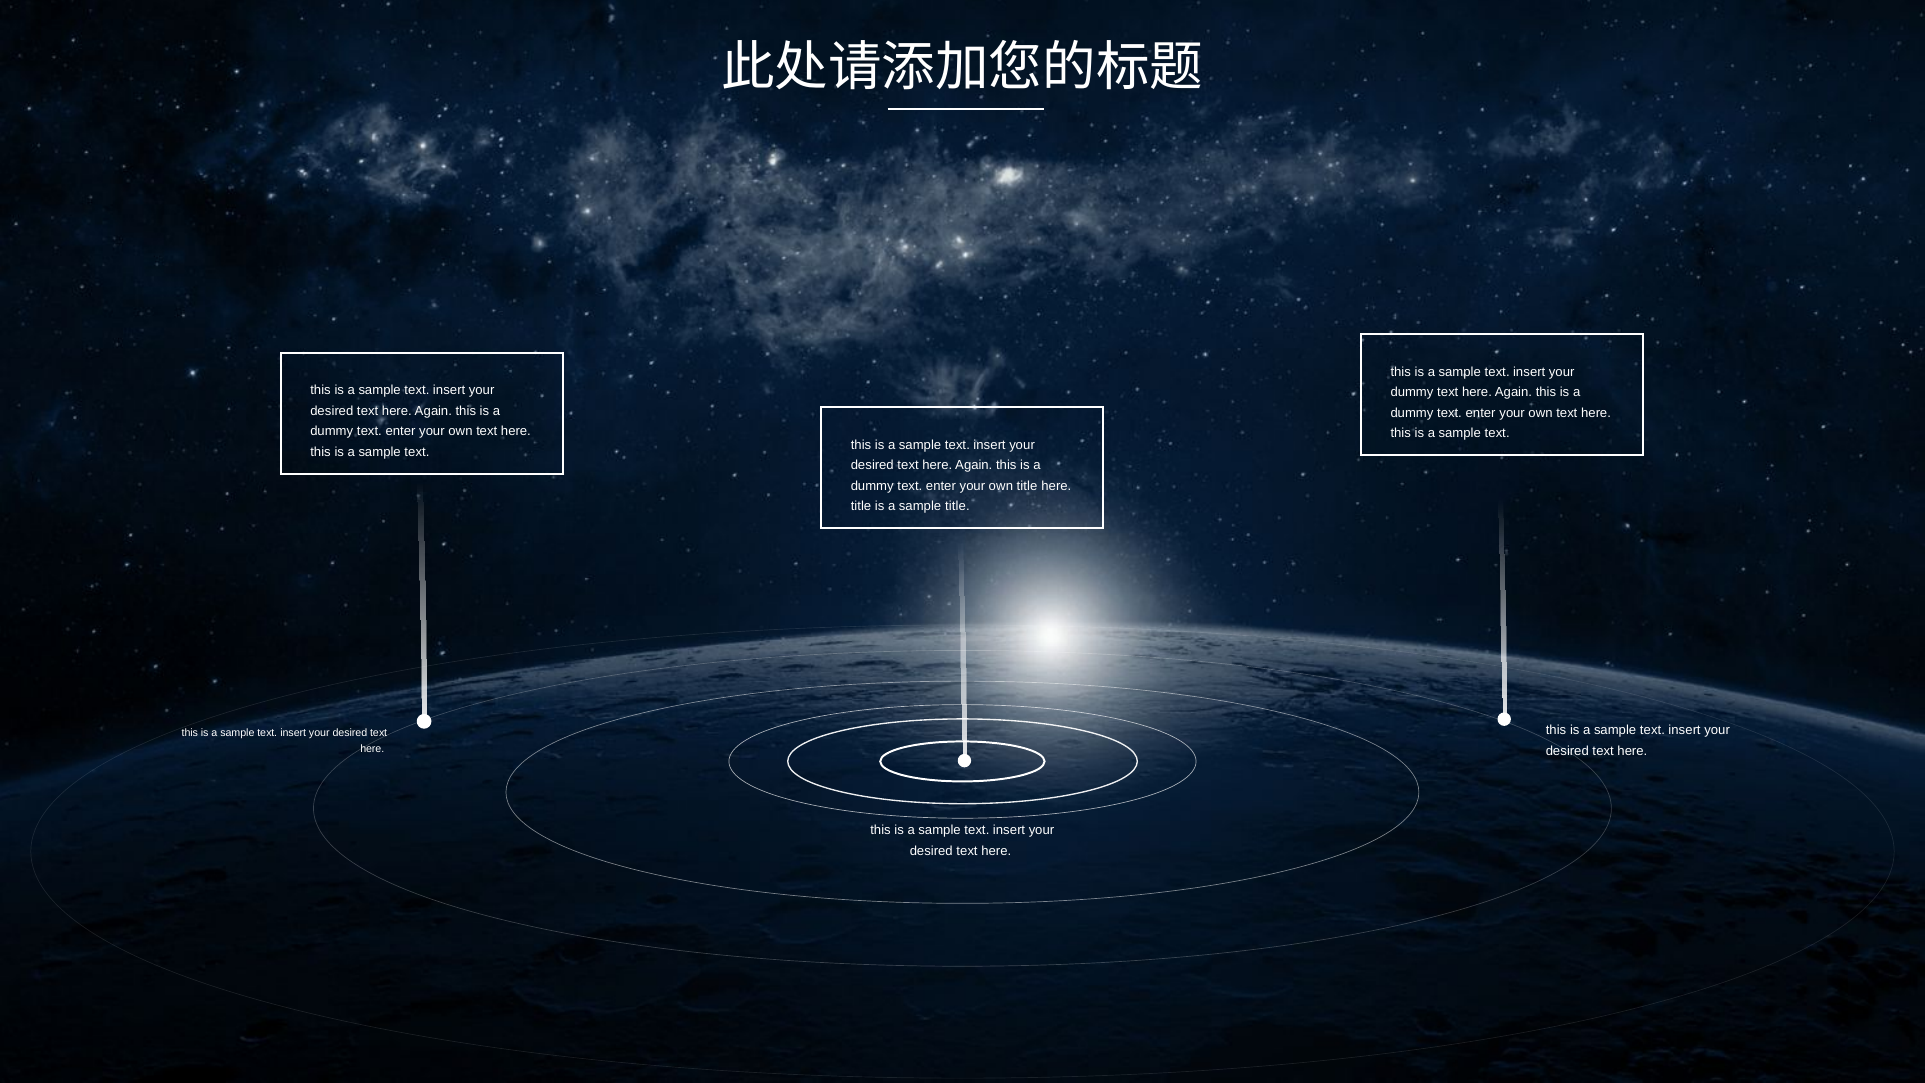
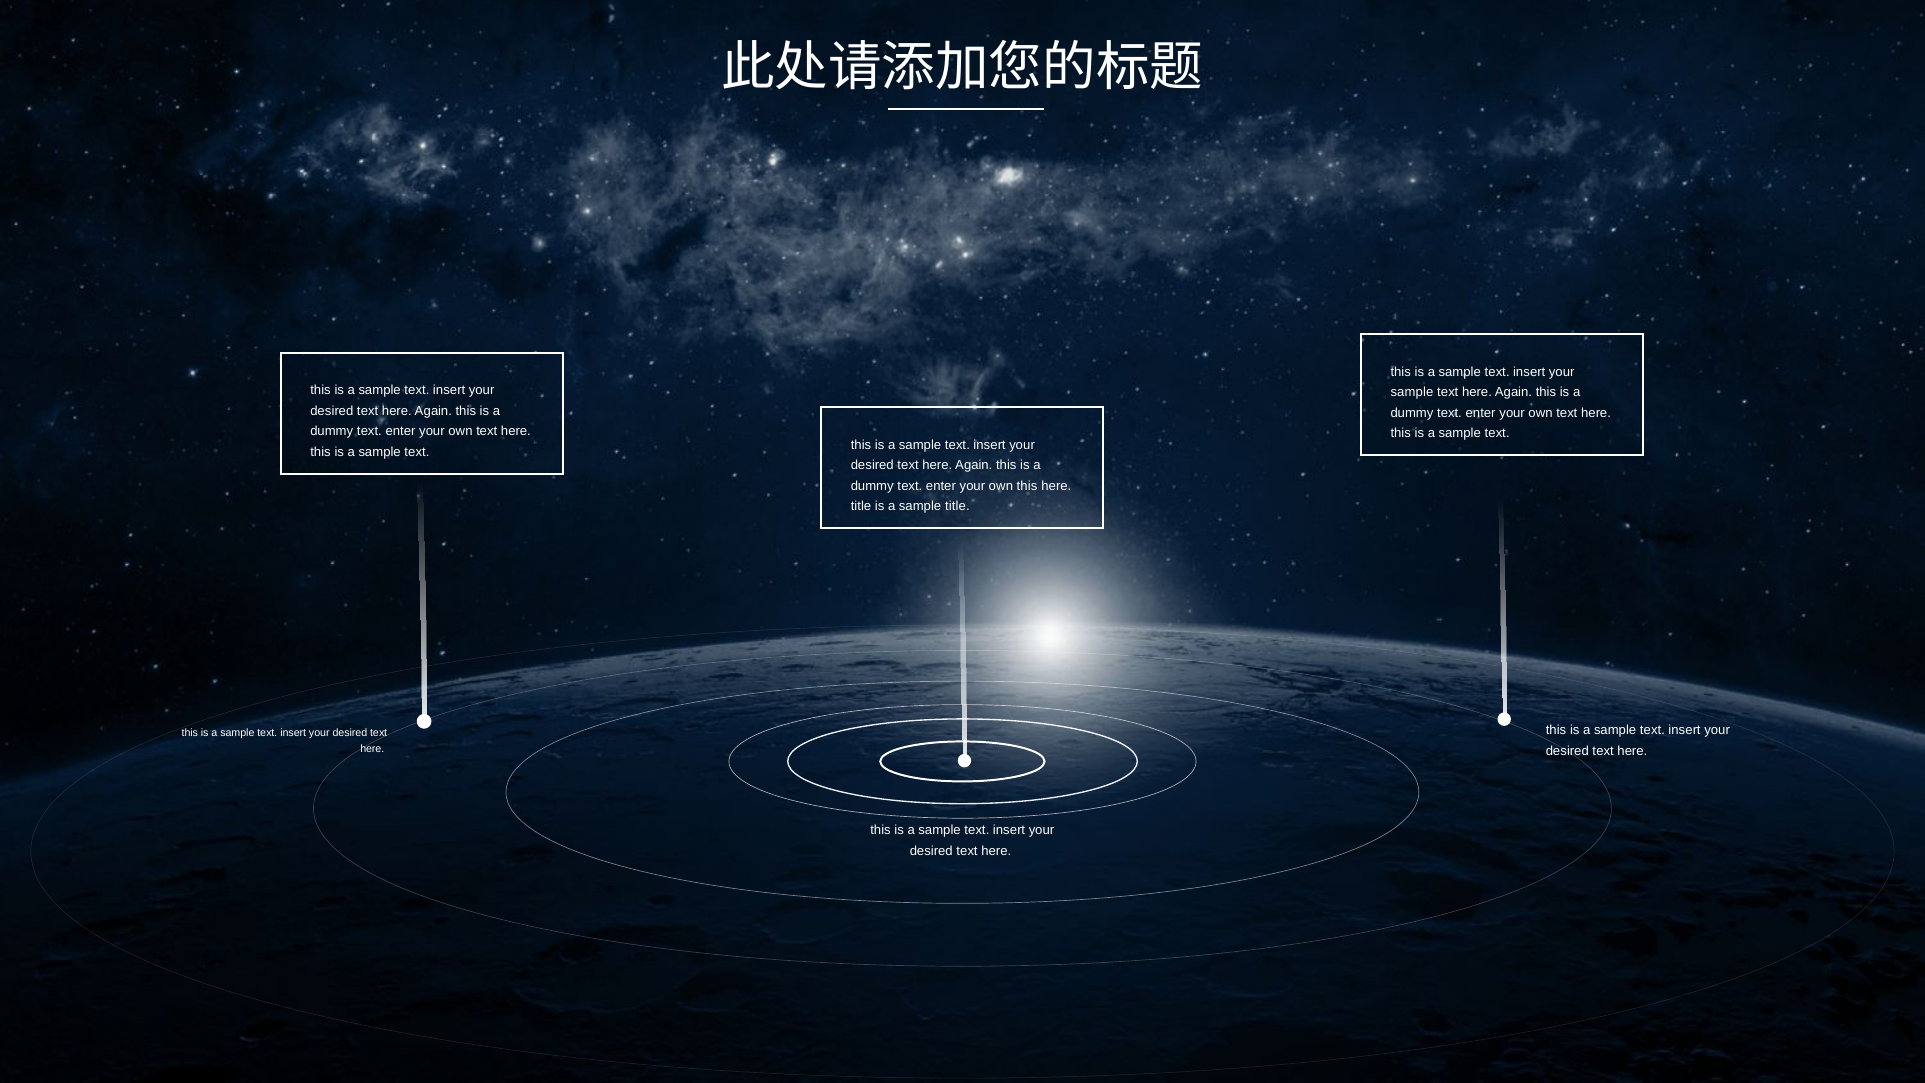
dummy at (1412, 392): dummy -> sample
own title: title -> this
